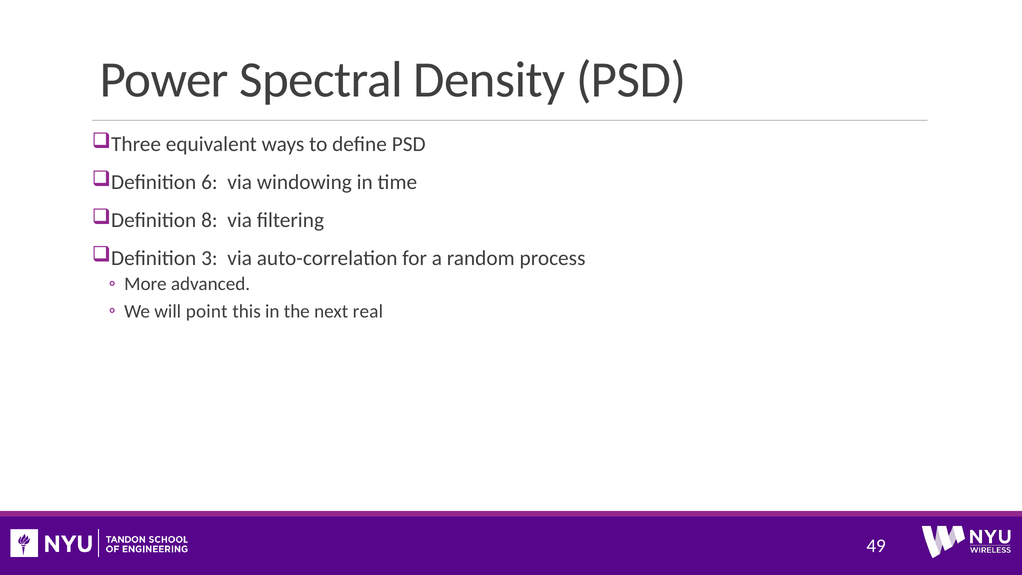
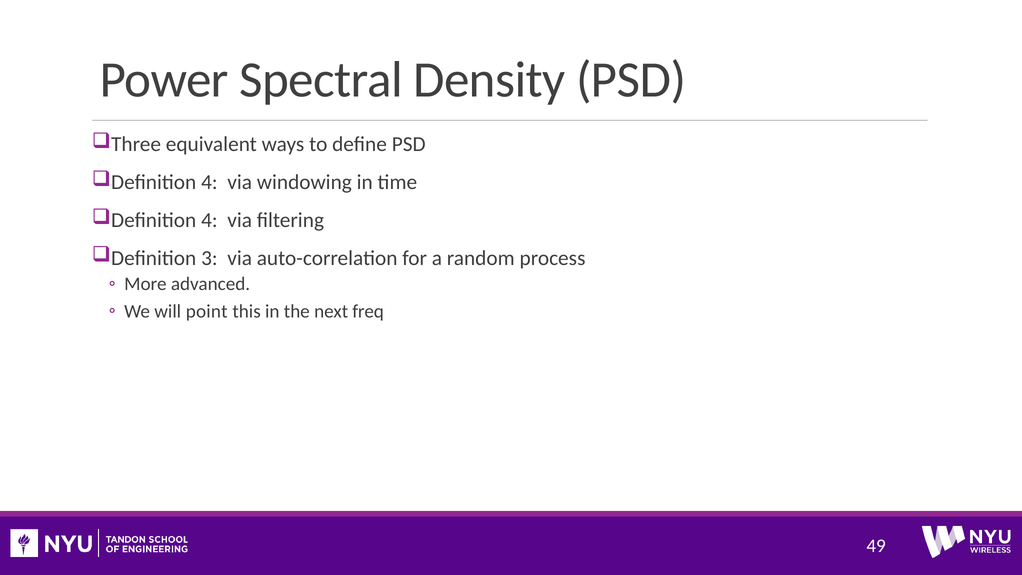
6 at (209, 182): 6 -> 4
8 at (209, 220): 8 -> 4
real: real -> freq
